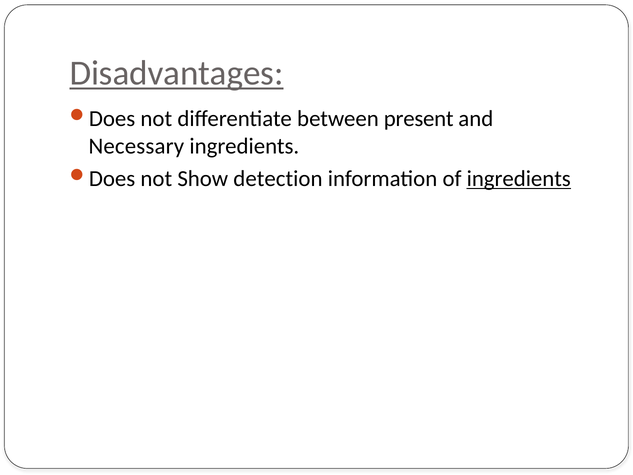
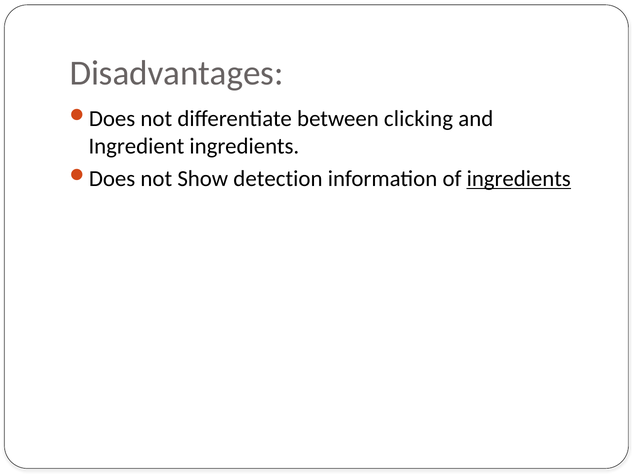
Disadvantages underline: present -> none
present: present -> clicking
Necessary: Necessary -> Ingredient
